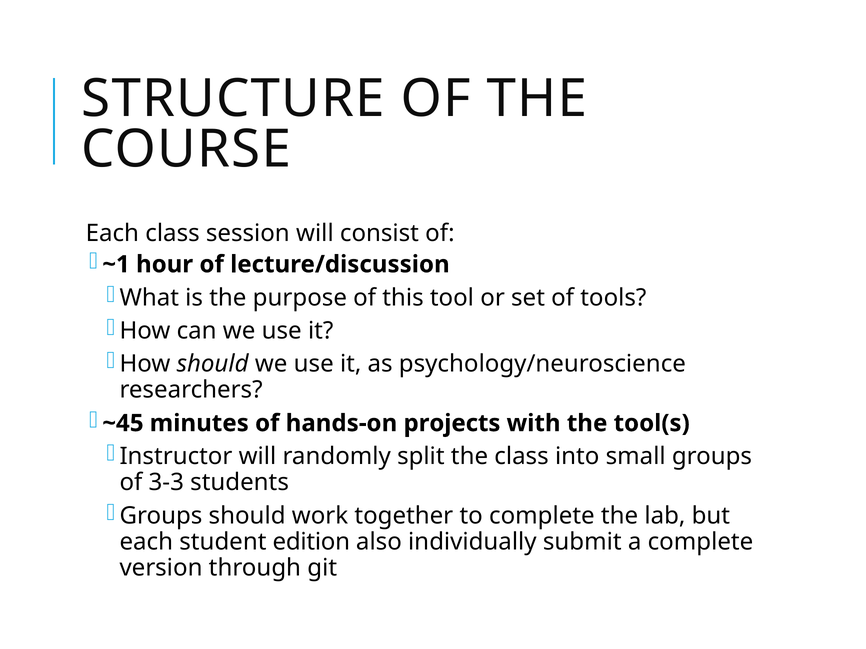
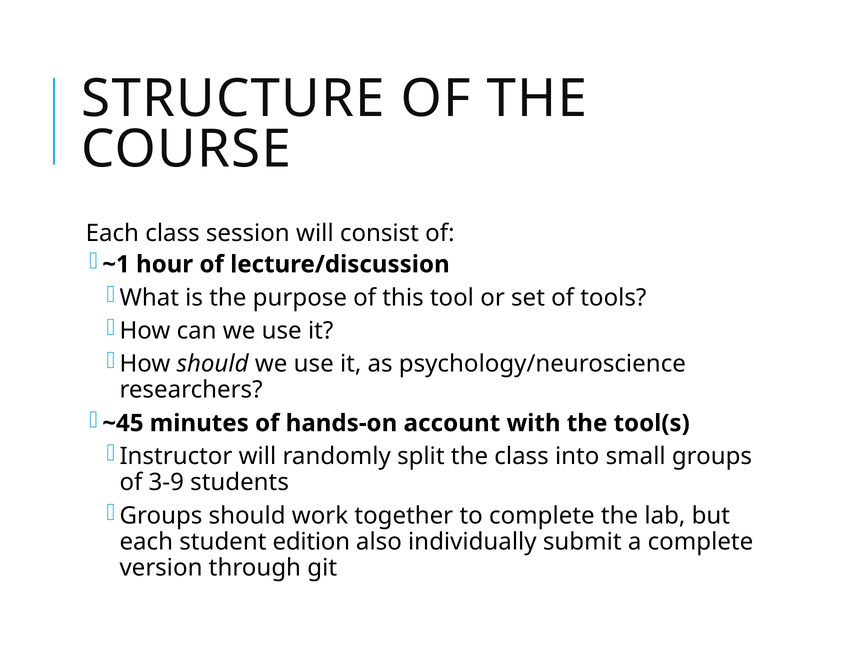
projects: projects -> account
3-3: 3-3 -> 3-9
